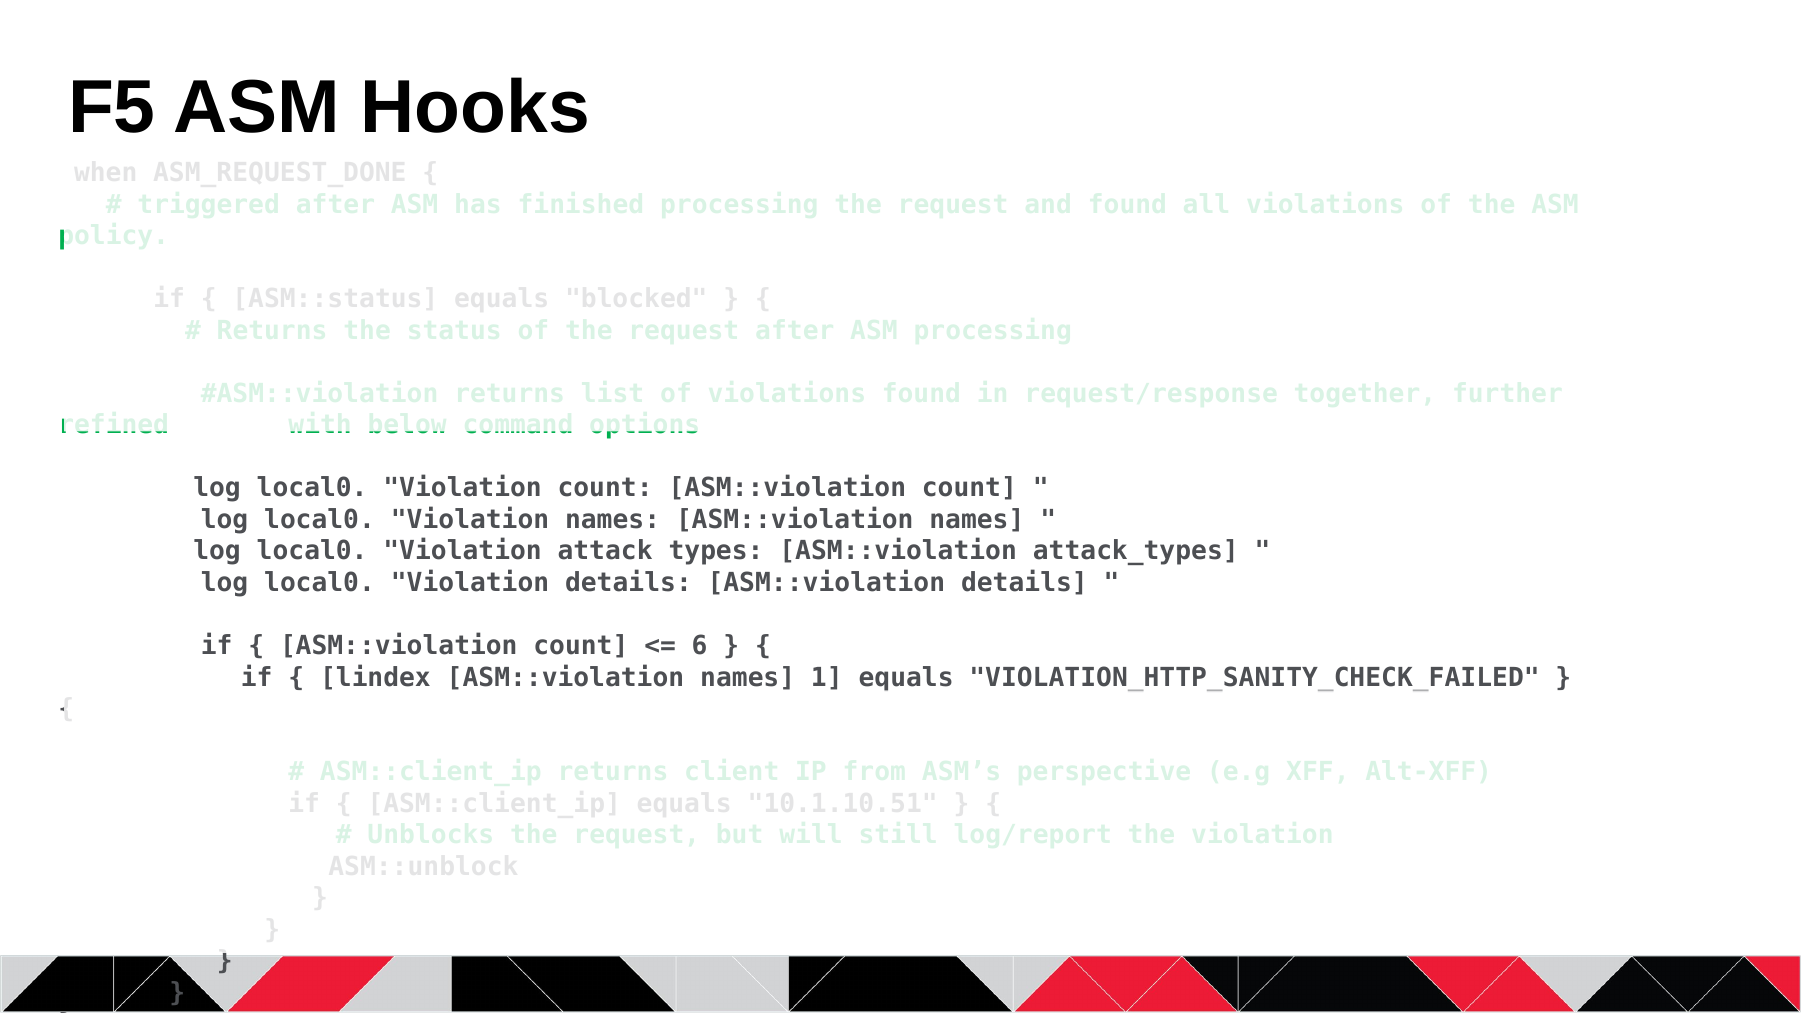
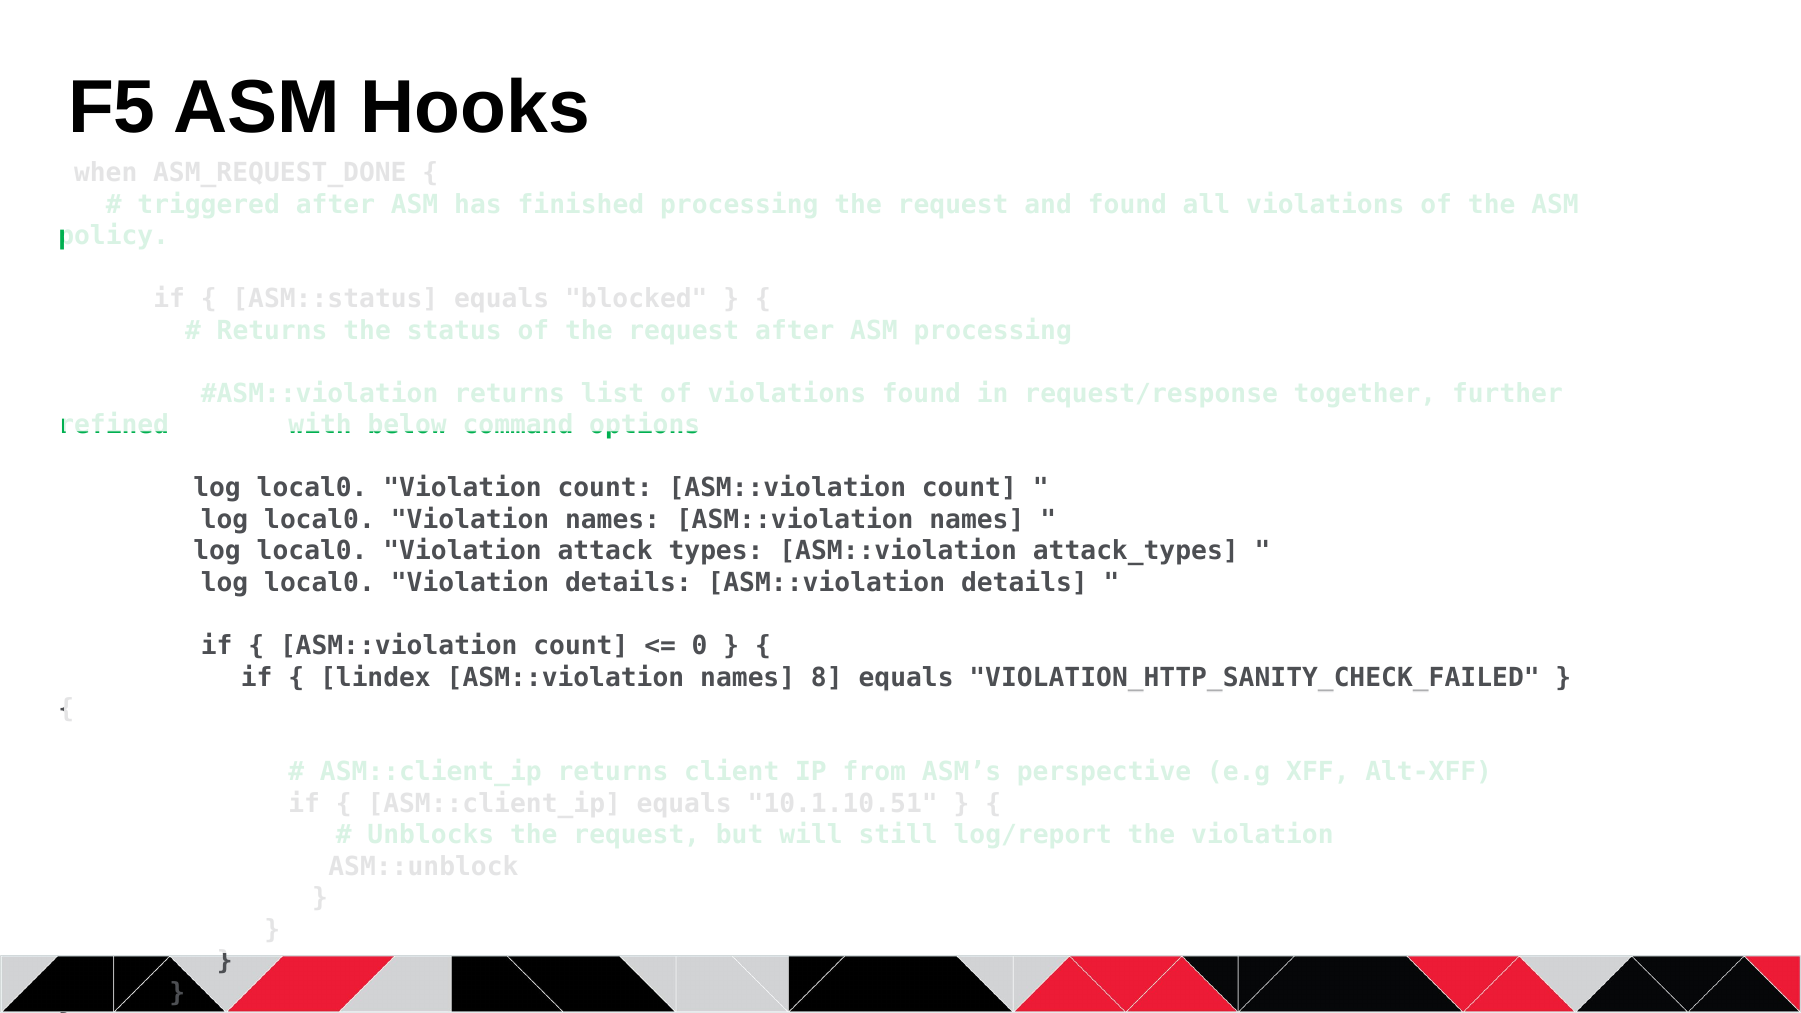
6: 6 -> 0
1: 1 -> 8
